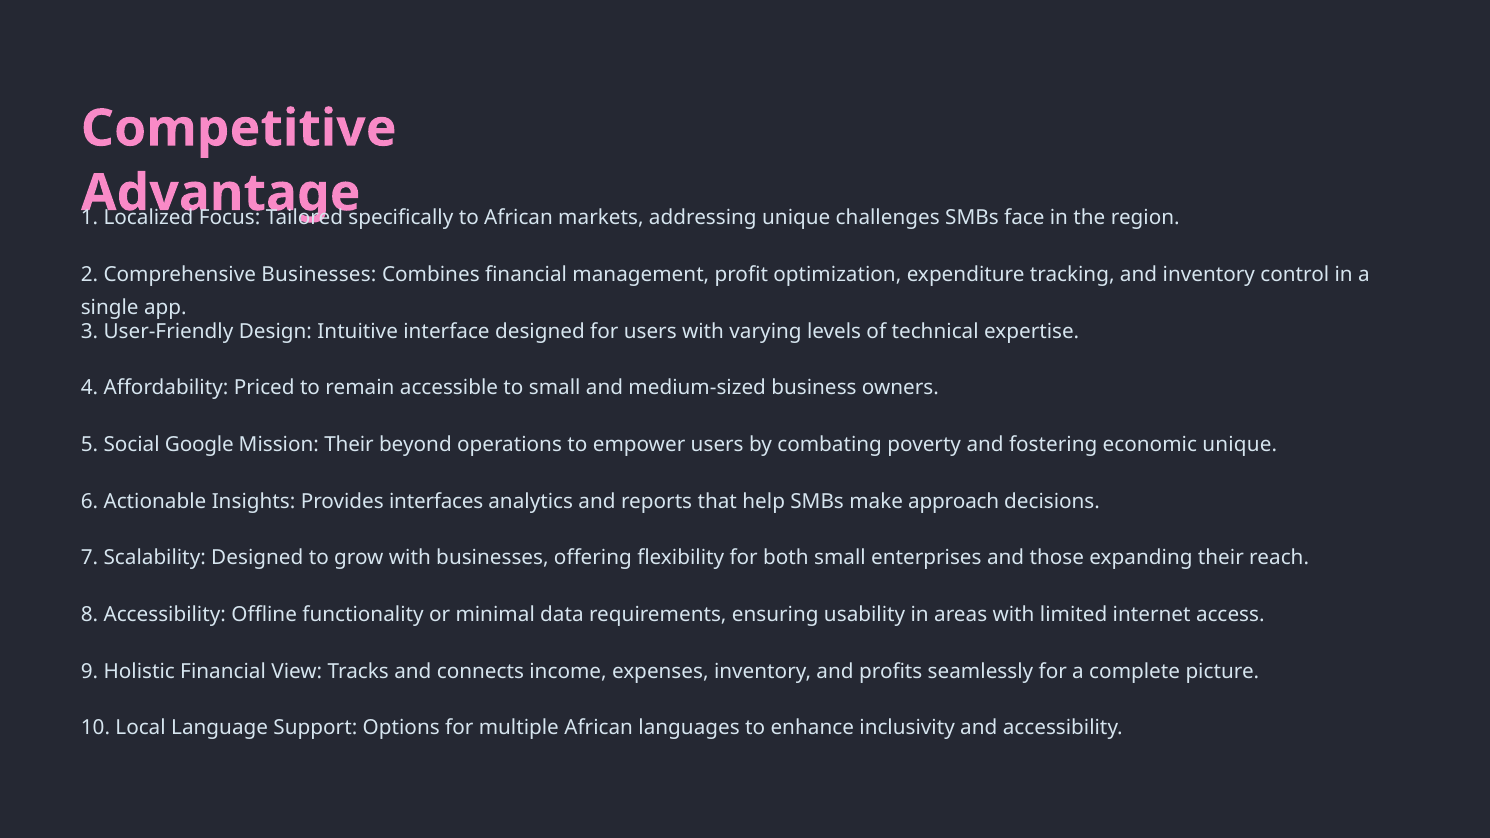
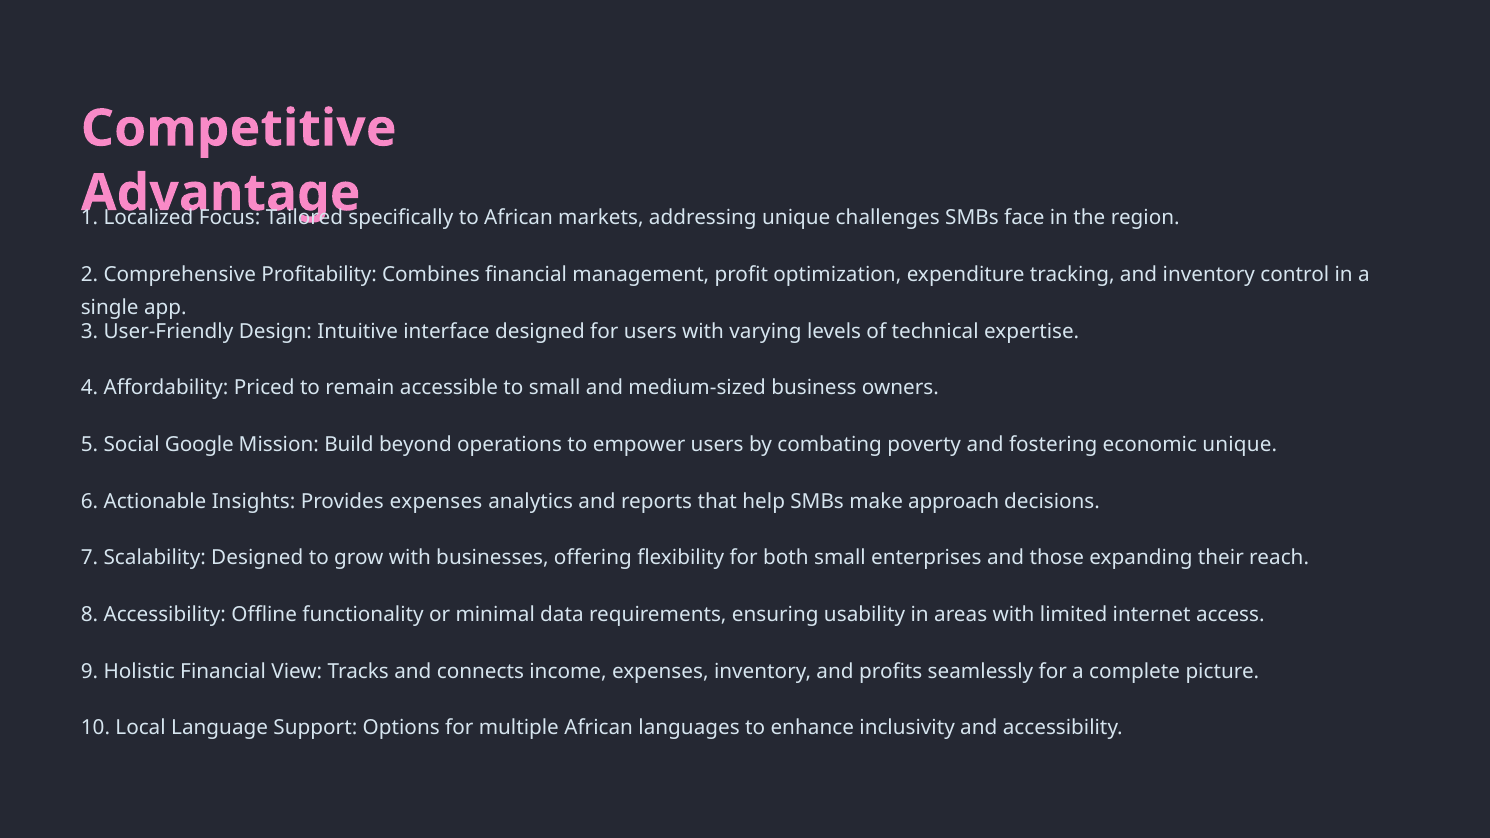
Comprehensive Businesses: Businesses -> Profitability
Mission Their: Their -> Build
Provides interfaces: interfaces -> expenses
